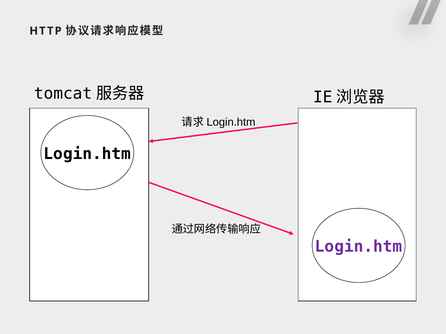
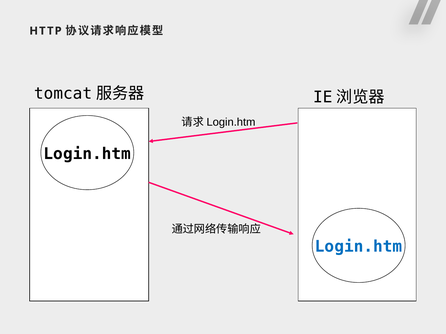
Login.htm at (359, 247) colour: purple -> blue
